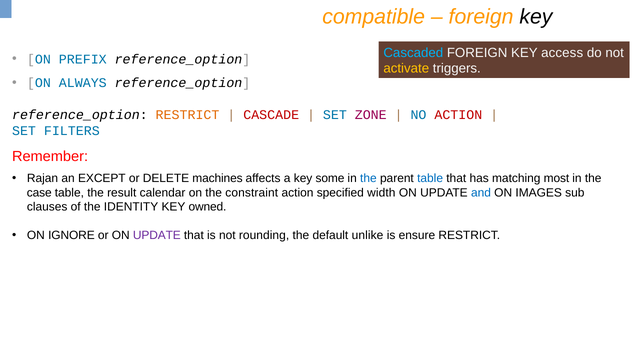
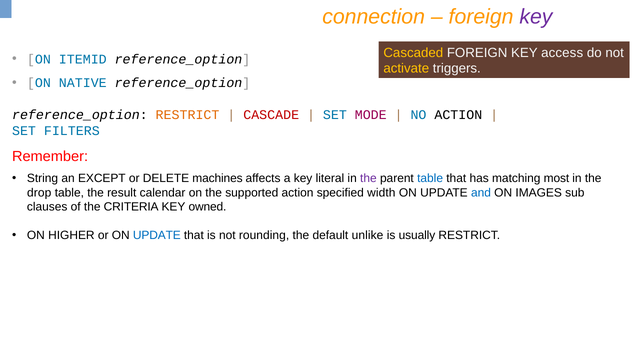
compatible: compatible -> connection
key at (536, 17) colour: black -> purple
Cascaded colour: light blue -> yellow
PREFIX: PREFIX -> ITEMID
ALWAYS: ALWAYS -> NATIVE
ZONE: ZONE -> MODE
ACTION at (458, 115) colour: red -> black
Rajan: Rajan -> String
some: some -> literal
the at (368, 178) colour: blue -> purple
case: case -> drop
constraint: constraint -> supported
IDENTITY: IDENTITY -> CRITERIA
IGNORE: IGNORE -> HIGHER
UPDATE at (157, 236) colour: purple -> blue
ensure: ensure -> usually
